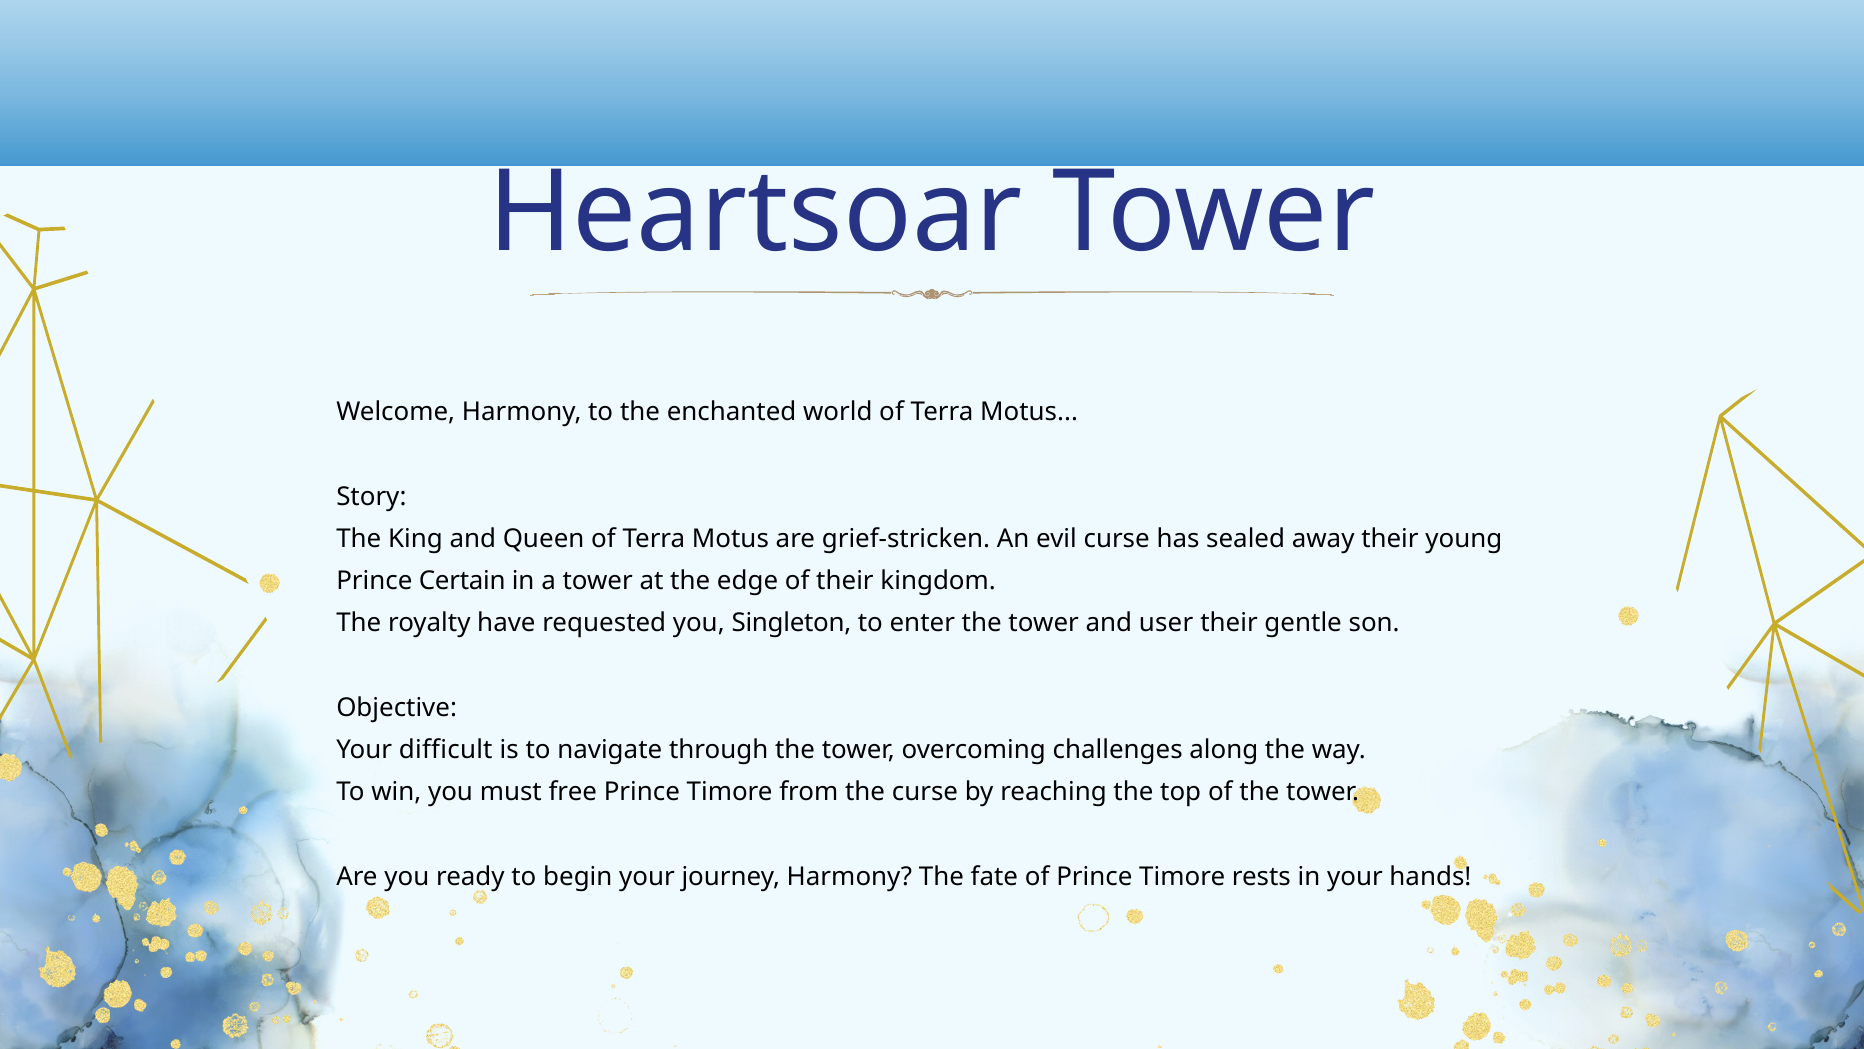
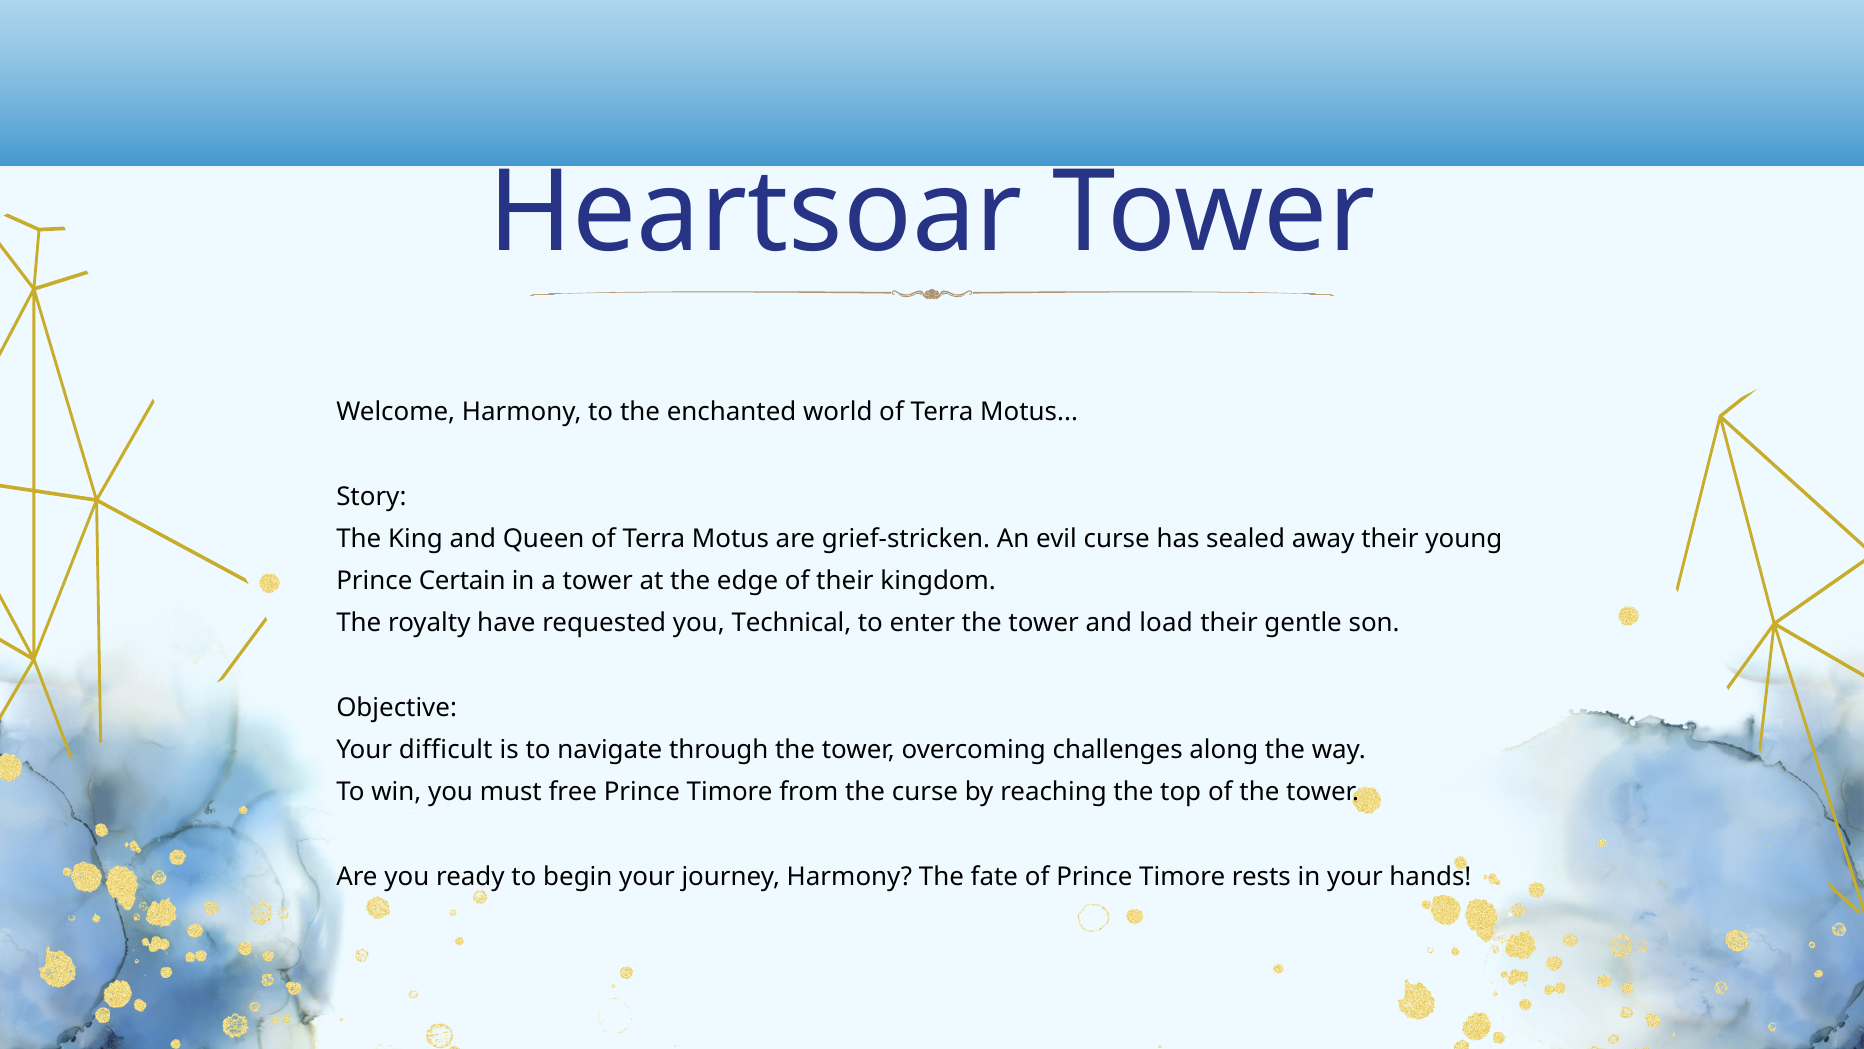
Singleton: Singleton -> Technical
user: user -> load
